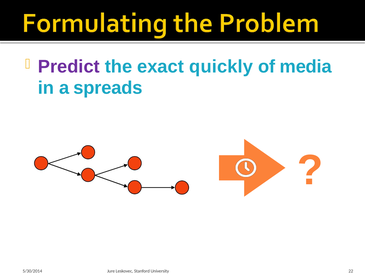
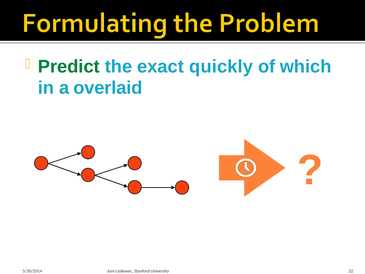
Predict colour: purple -> green
media: media -> which
spreads: spreads -> overlaid
